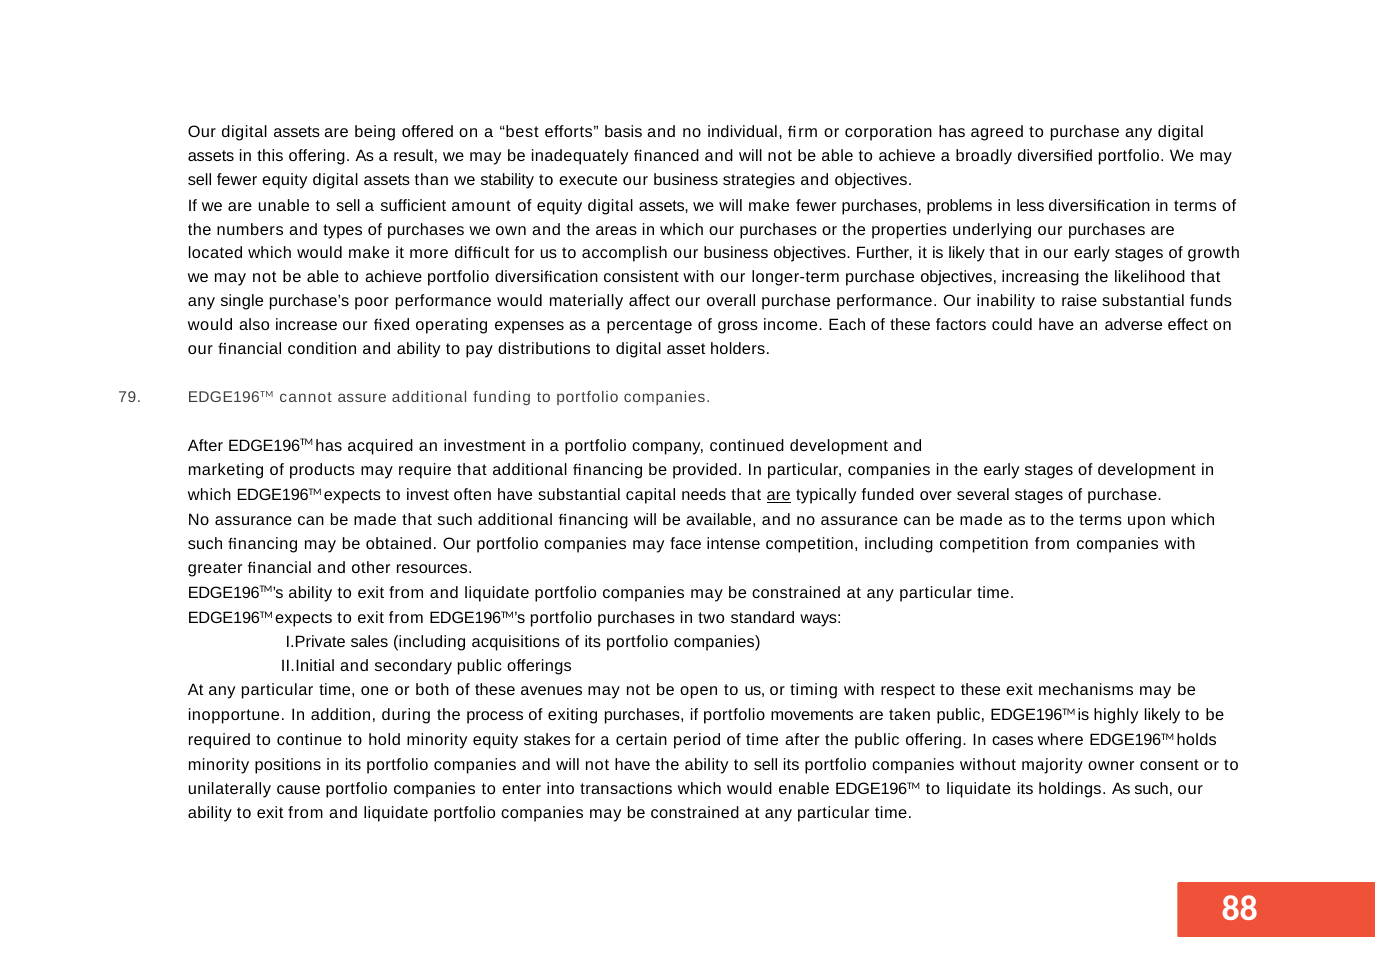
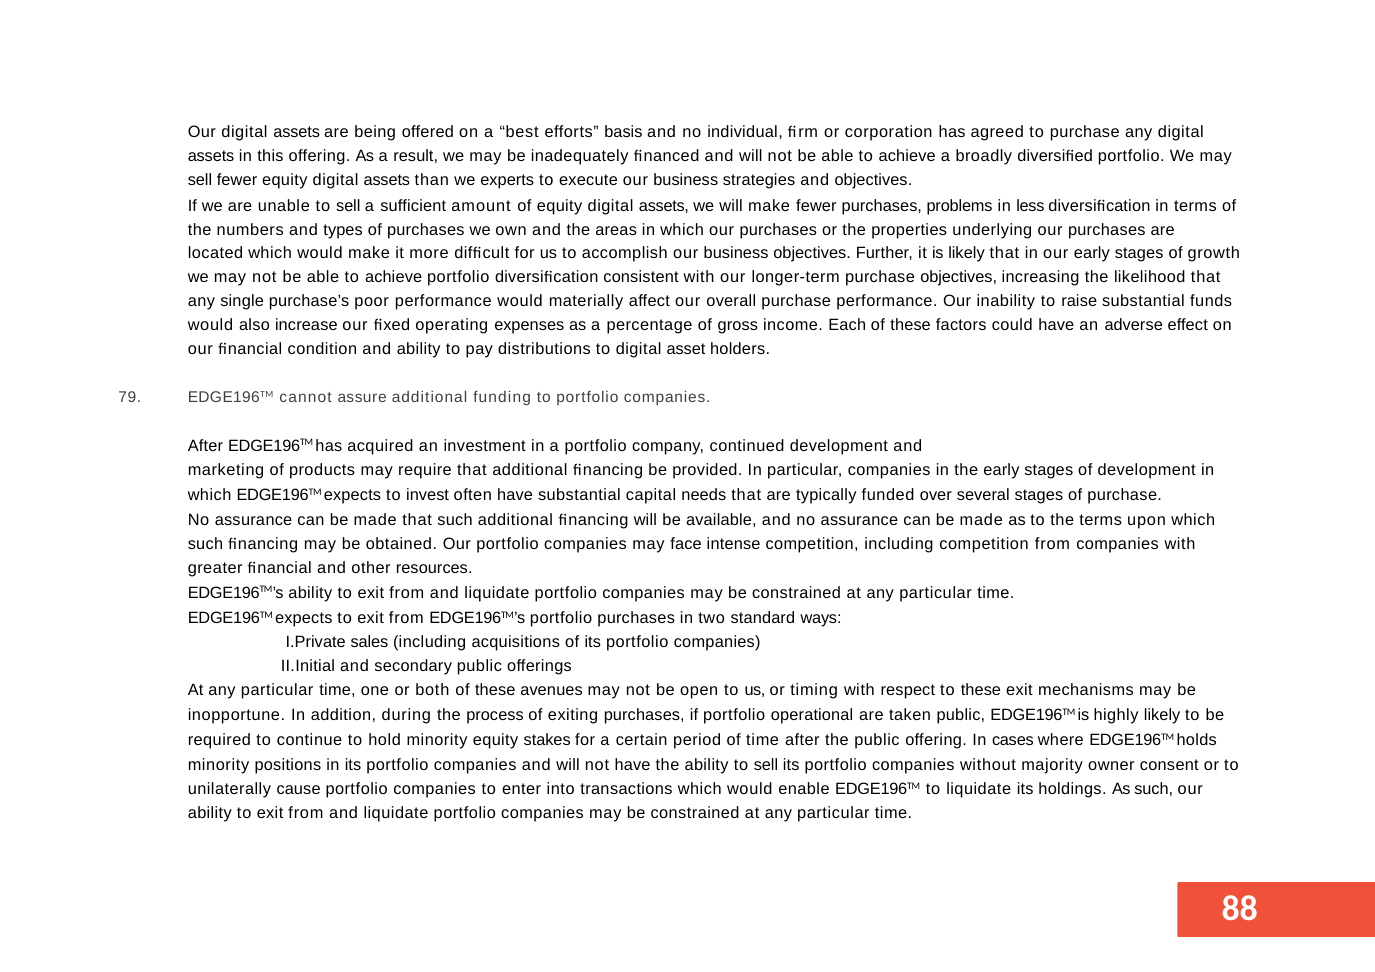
stability: stability -> experts
are at (779, 495) underline: present -> none
movements: movements -> operational
